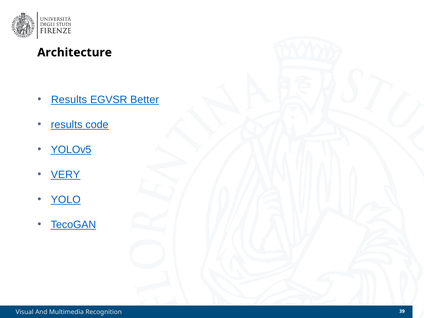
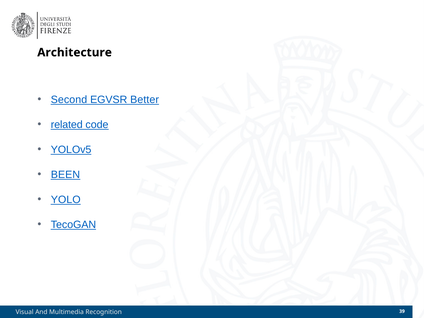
Results at (69, 100): Results -> Second
results at (67, 125): results -> related
VERY: VERY -> BEEN
